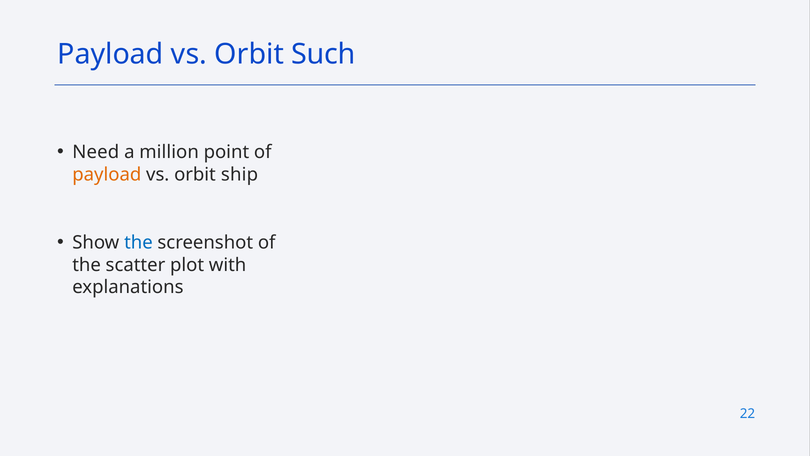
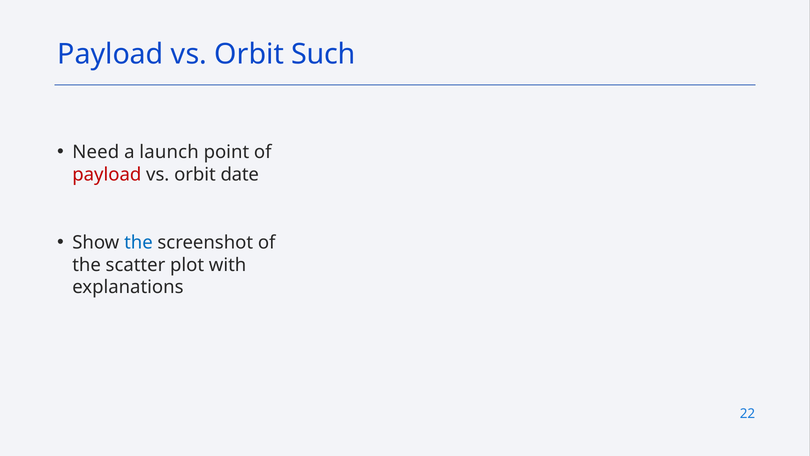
million: million -> launch
payload at (107, 174) colour: orange -> red
ship: ship -> date
